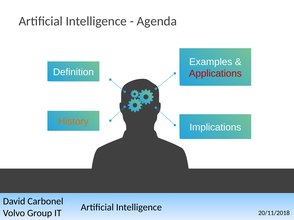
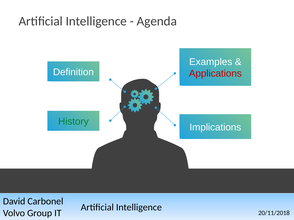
History colour: orange -> green
